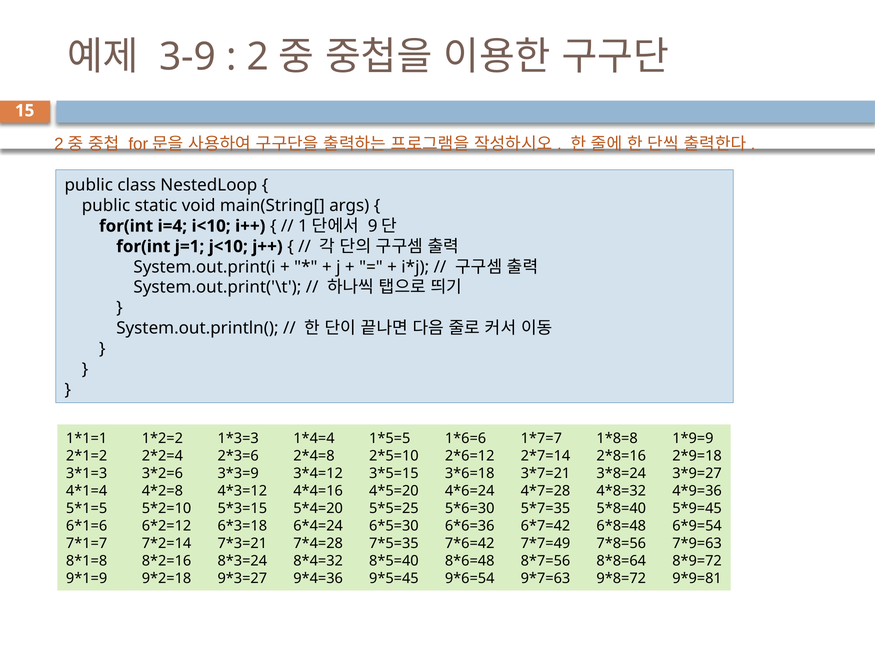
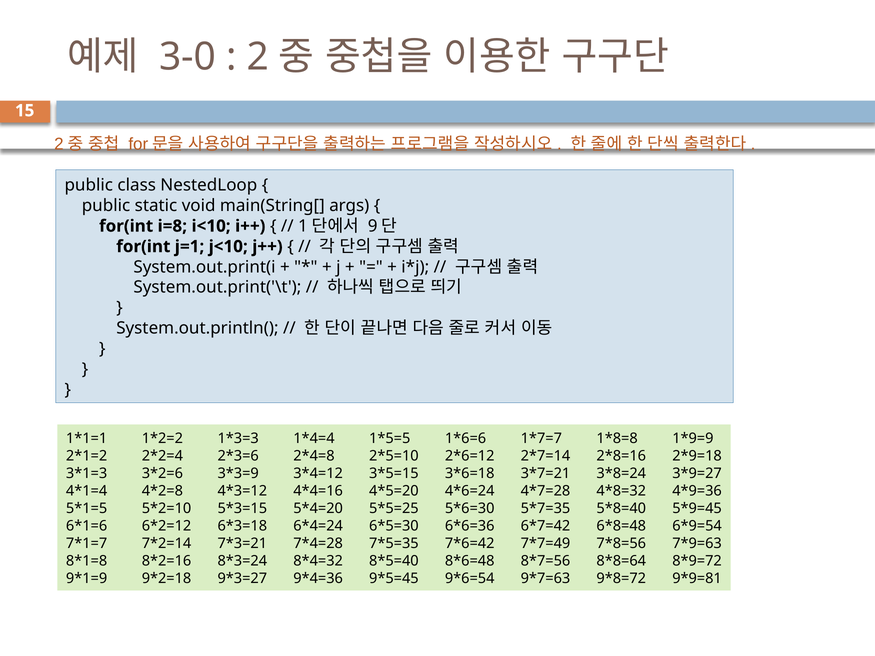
3-9: 3-9 -> 3-0
i=4: i=4 -> i=8
